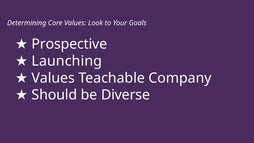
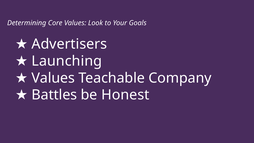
Prospective: Prospective -> Advertisers
Should: Should -> Battles
Diverse: Diverse -> Honest
